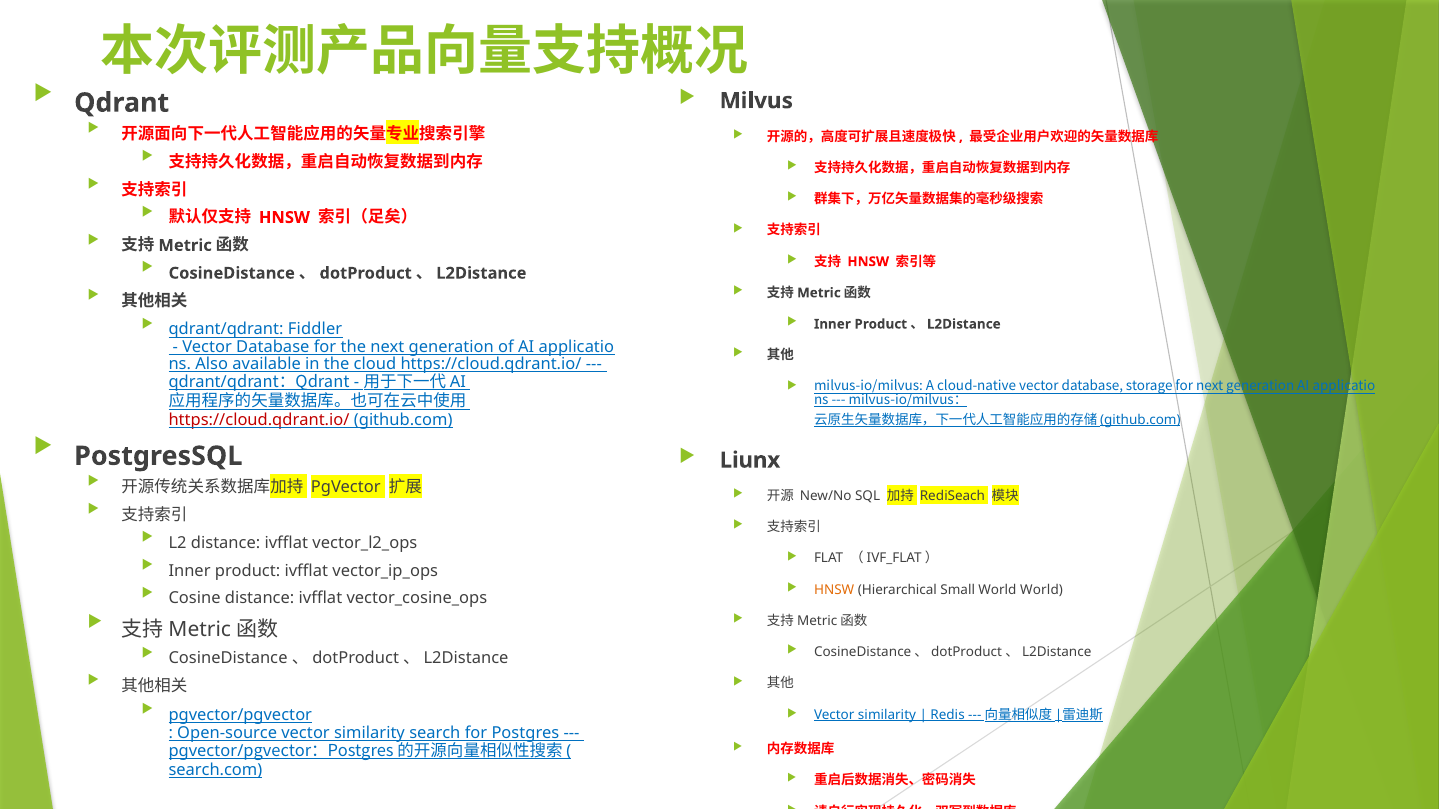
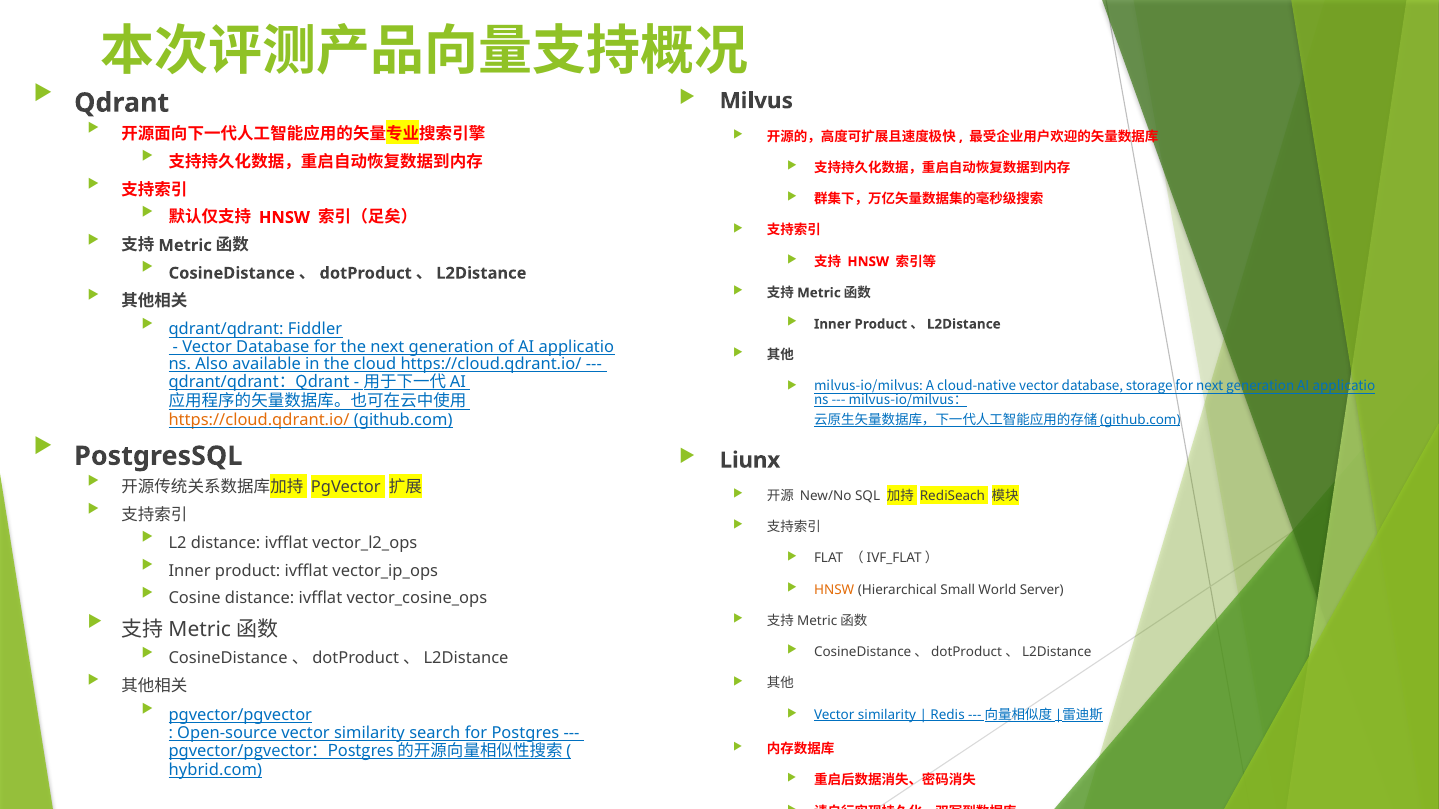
https://cloud.qdrant.io/ at (259, 420) colour: red -> orange
World World: World -> Server
search.com: search.com -> hybrid.com
